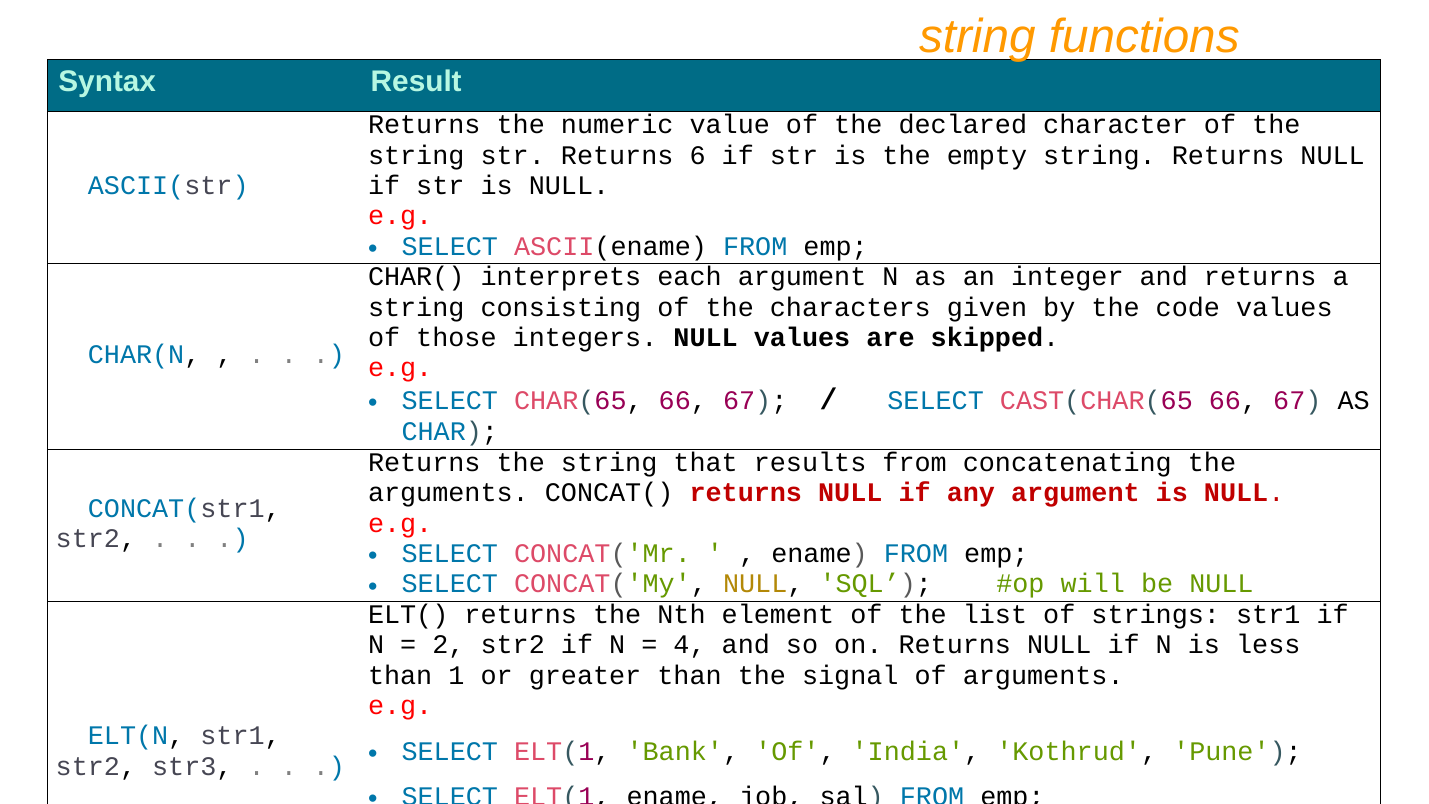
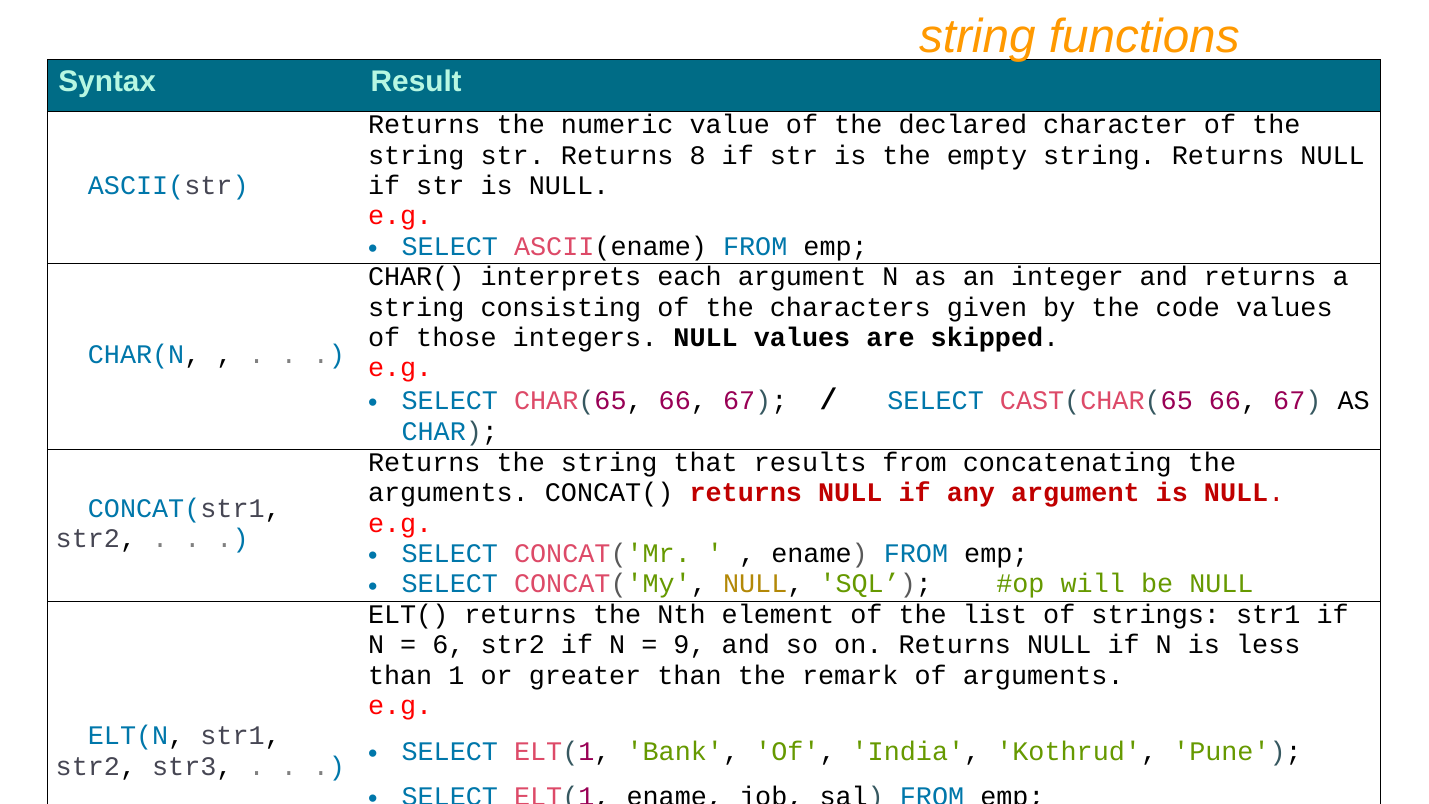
6: 6 -> 8
2: 2 -> 6
4: 4 -> 9
signal: signal -> remark
